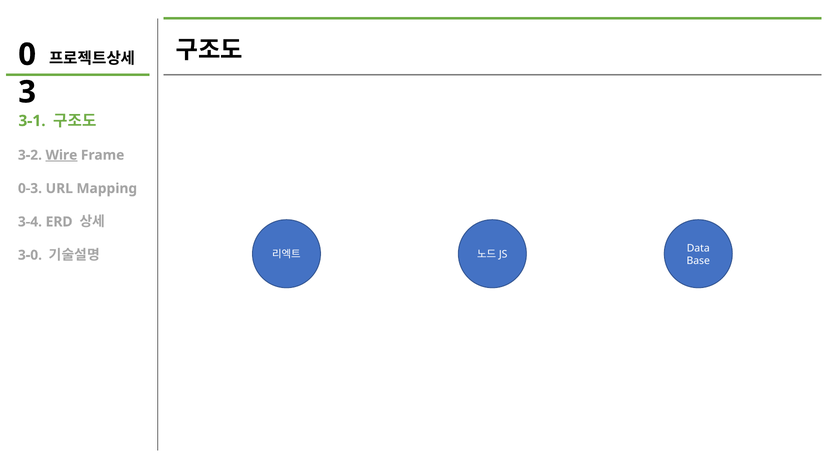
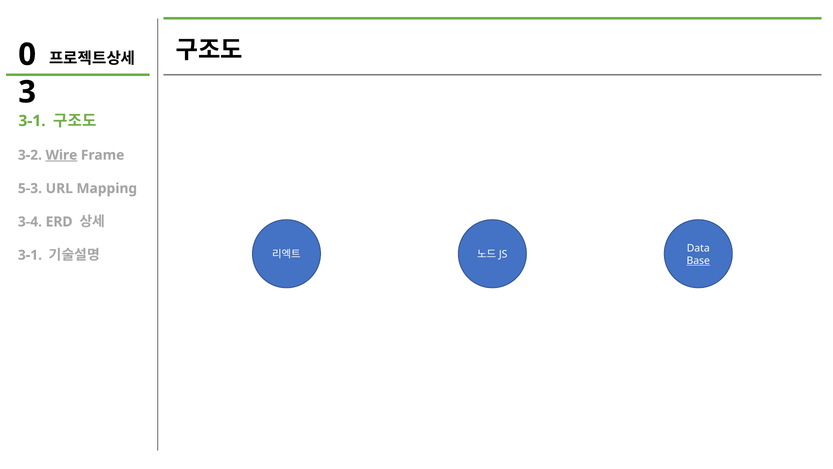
0-3: 0-3 -> 5-3
3-0 at (30, 255): 3-0 -> 3-1
Base underline: none -> present
